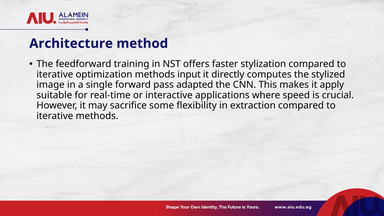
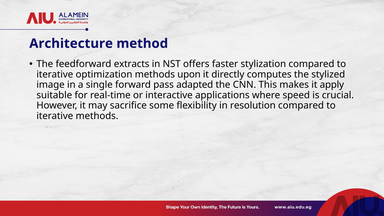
training: training -> extracts
input: input -> upon
extraction: extraction -> resolution
